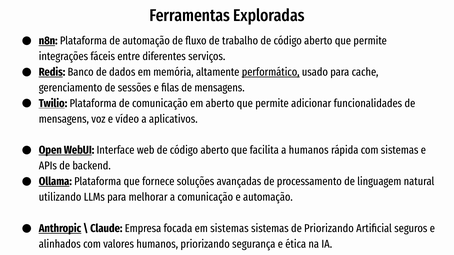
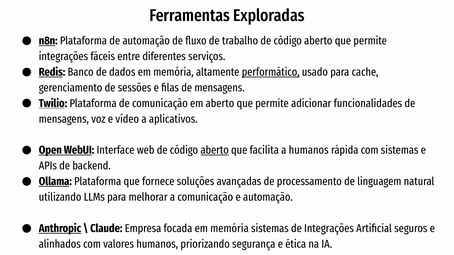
aberto at (215, 150) underline: none -> present
focada em sistemas: sistemas -> memória
de Priorizando: Priorizando -> Integrações
